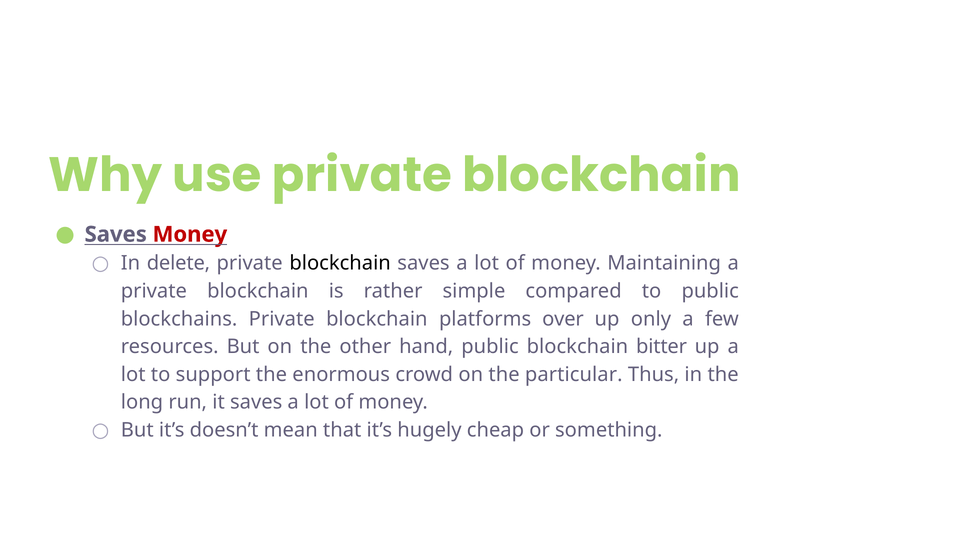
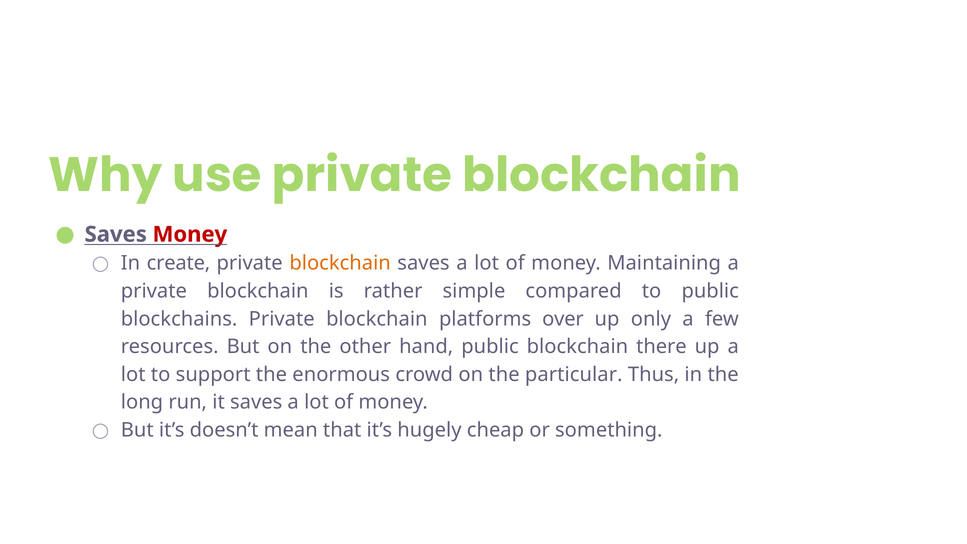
delete: delete -> create
blockchain at (340, 263) colour: black -> orange
bitter: bitter -> there
